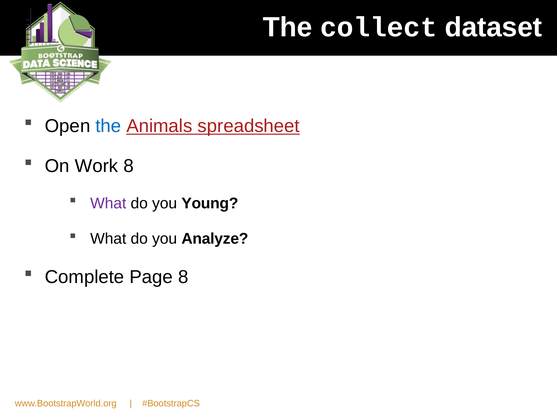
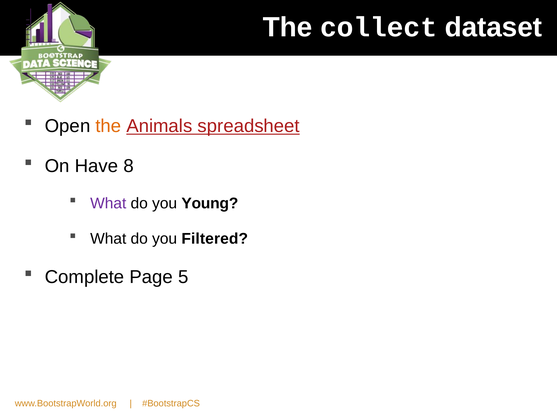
the at (108, 126) colour: blue -> orange
Work: Work -> Have
Analyze: Analyze -> Filtered
Page 8: 8 -> 5
